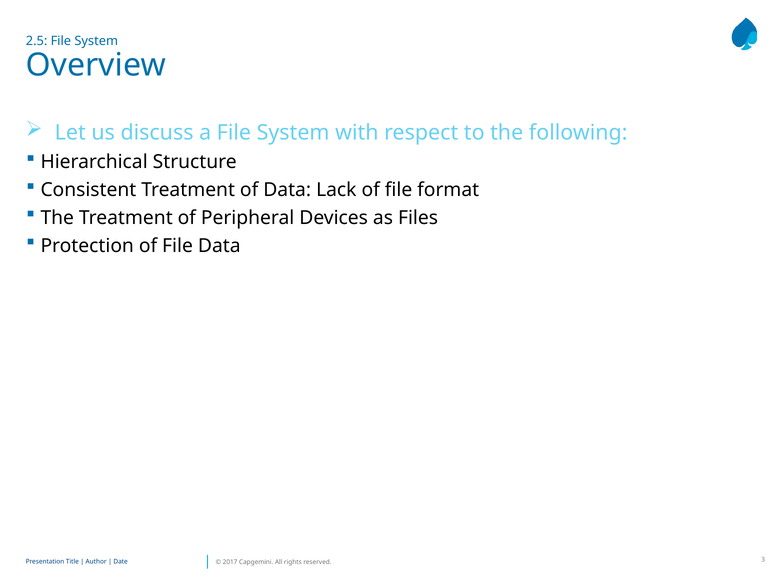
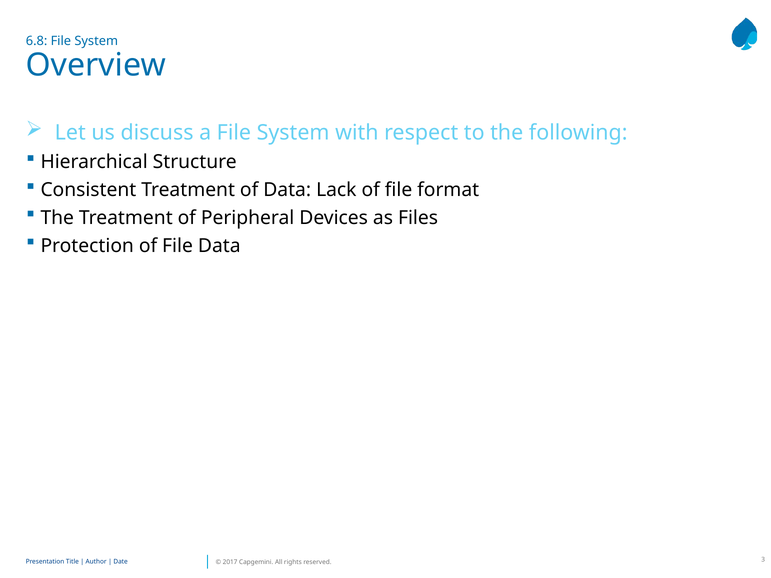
2.5: 2.5 -> 6.8
